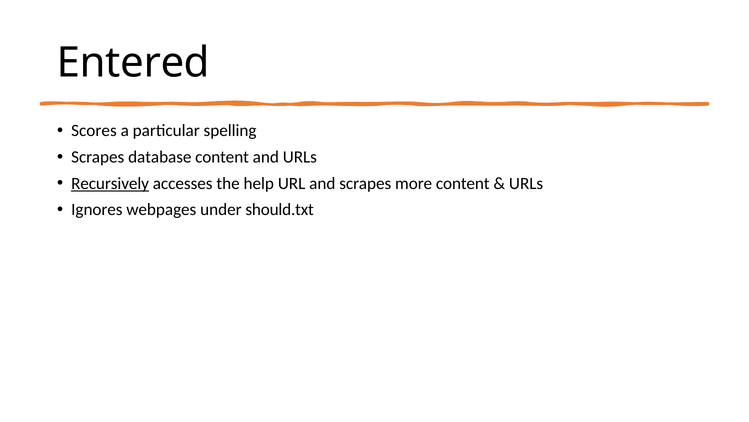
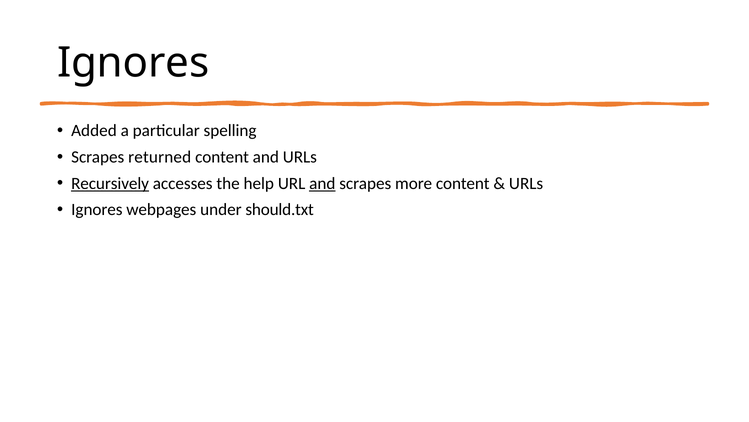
Entered at (133, 63): Entered -> Ignores
Scores: Scores -> Added
database: database -> returned
and at (322, 183) underline: none -> present
